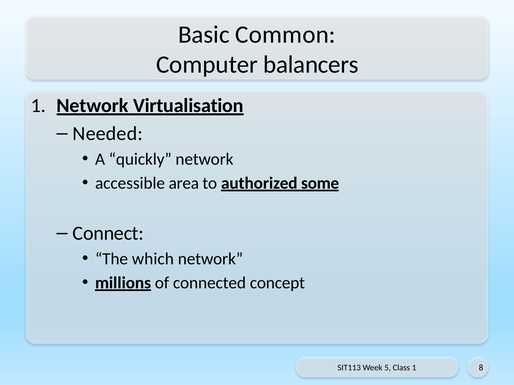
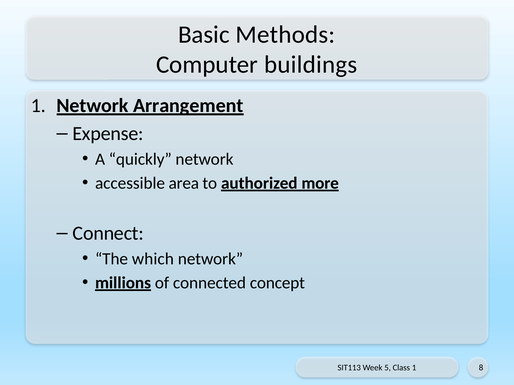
Common: Common -> Methods
balancers: balancers -> buildings
Virtualisation: Virtualisation -> Arrangement
Needed: Needed -> Expense
some: some -> more
